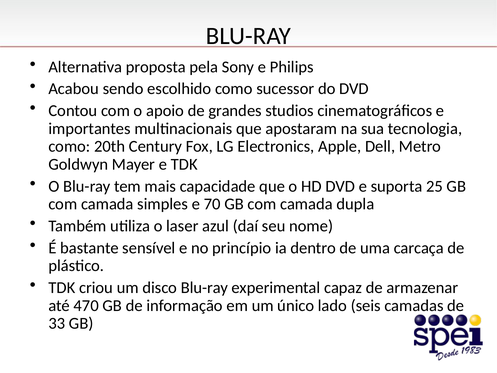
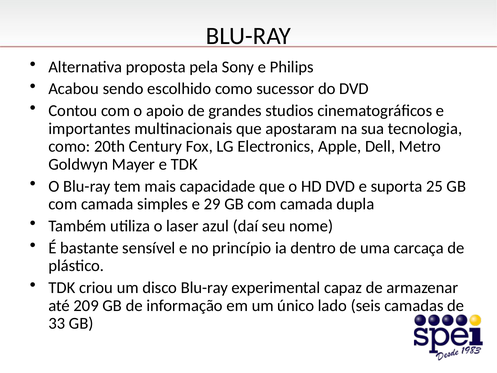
70: 70 -> 29
470: 470 -> 209
